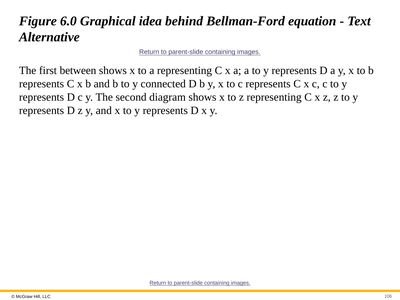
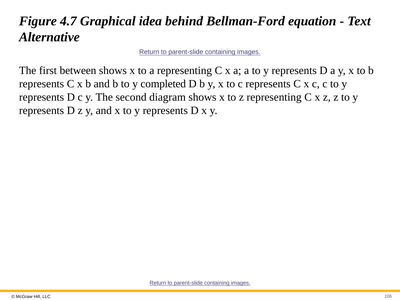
6.0: 6.0 -> 4.7
connected: connected -> completed
